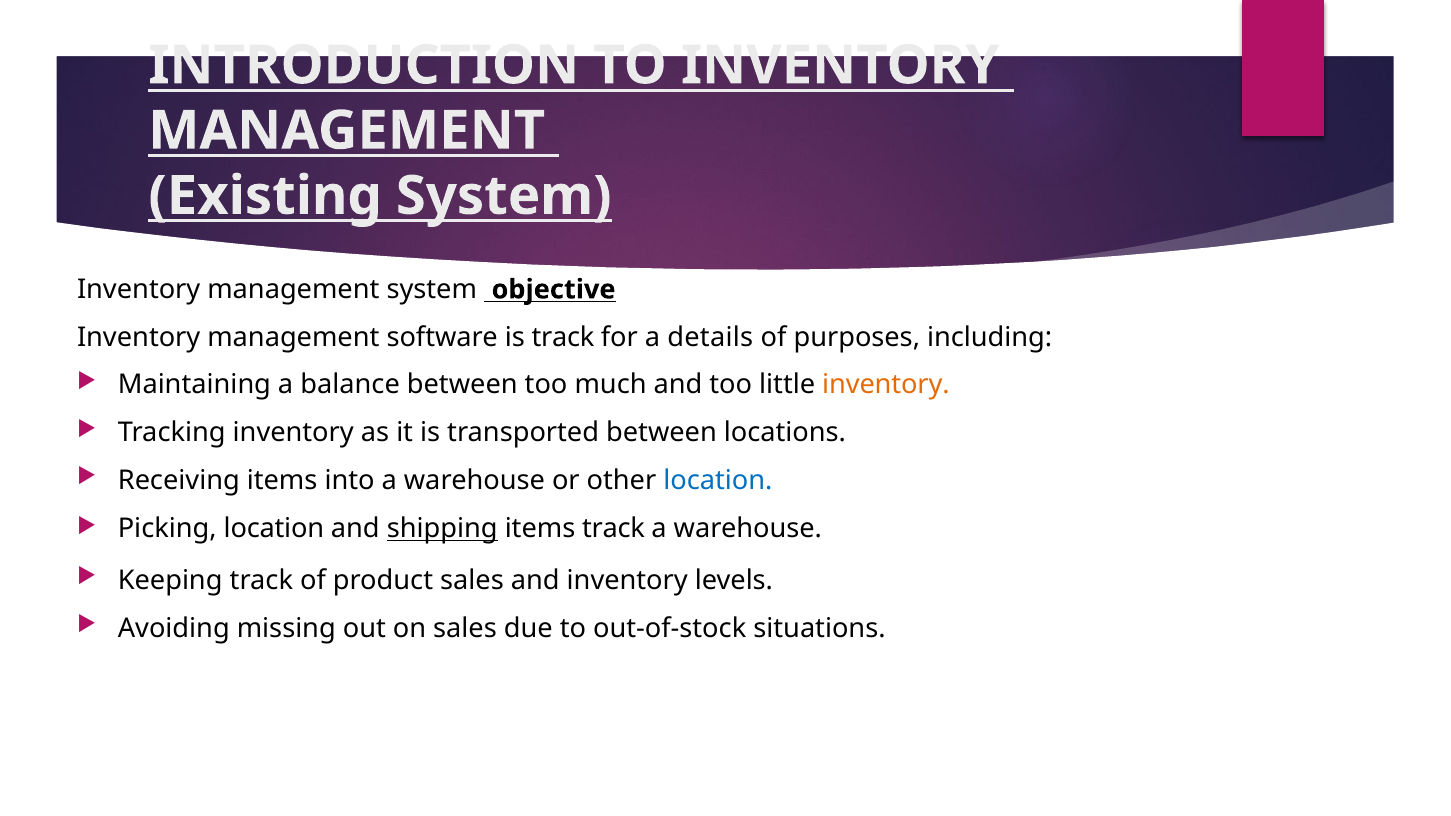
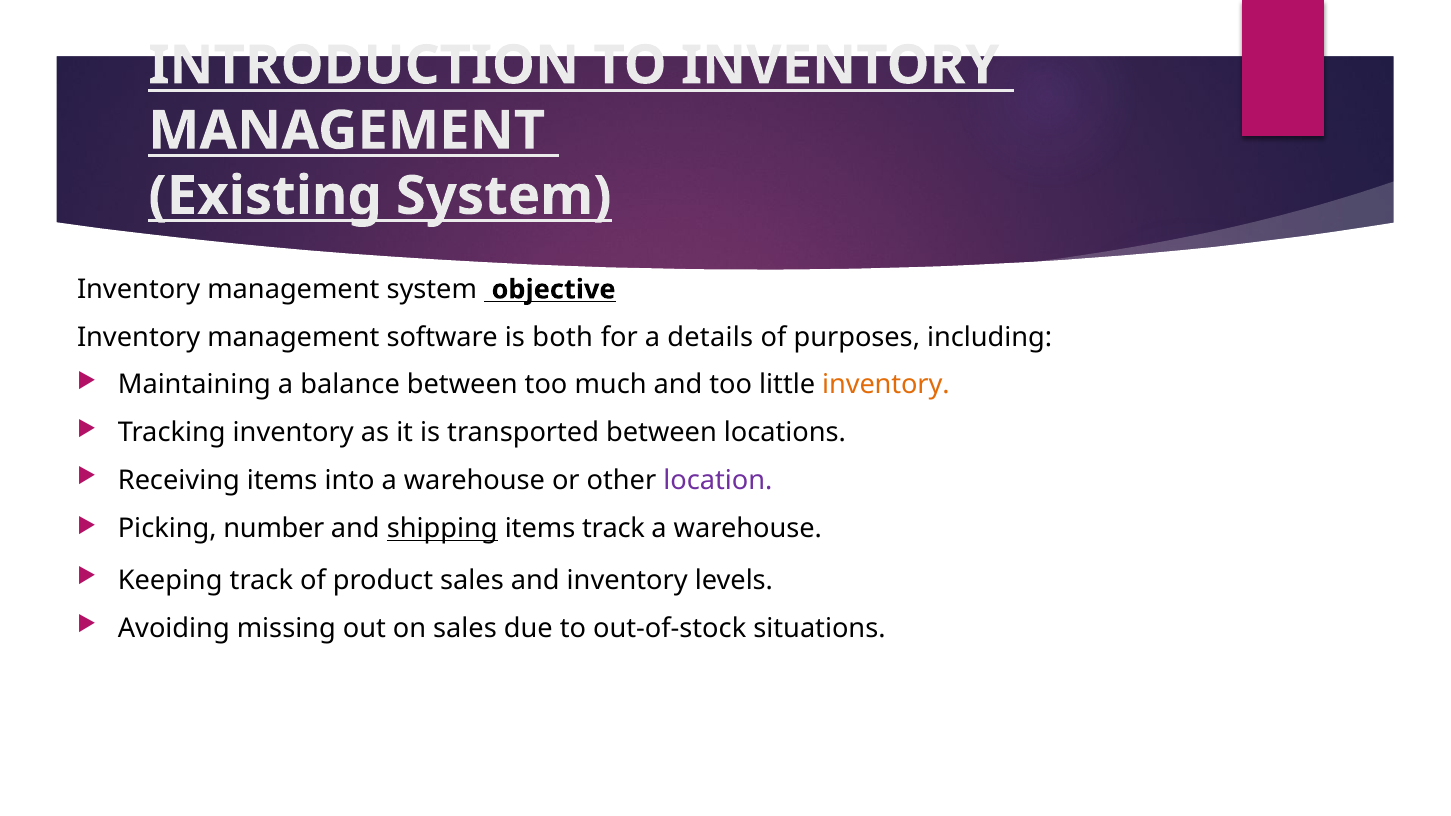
is track: track -> both
location at (718, 481) colour: blue -> purple
Picking location: location -> number
